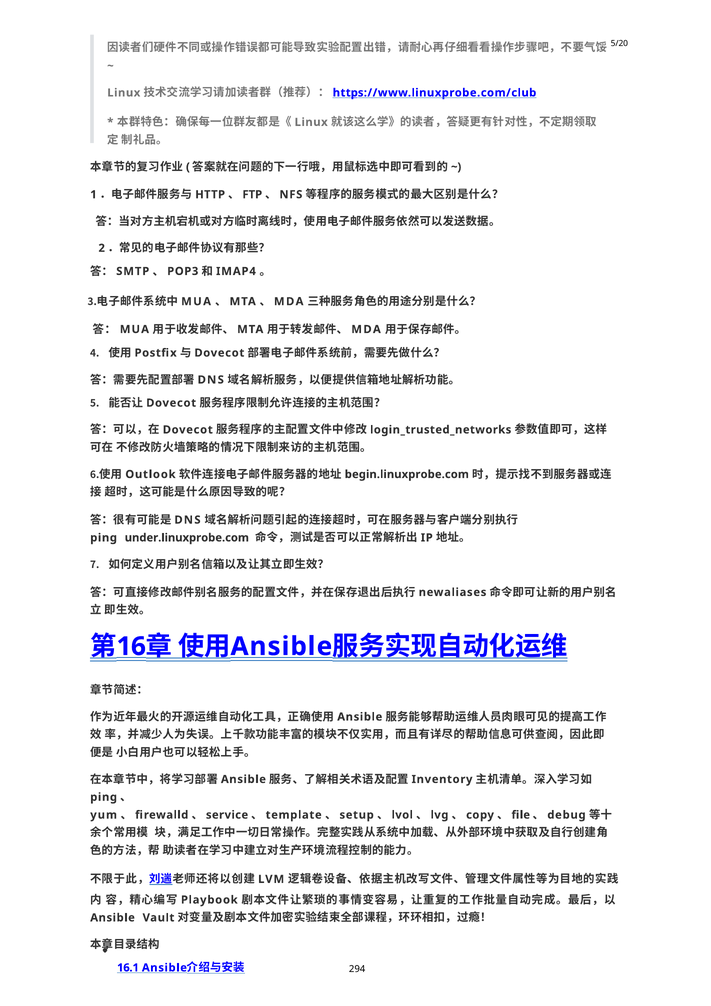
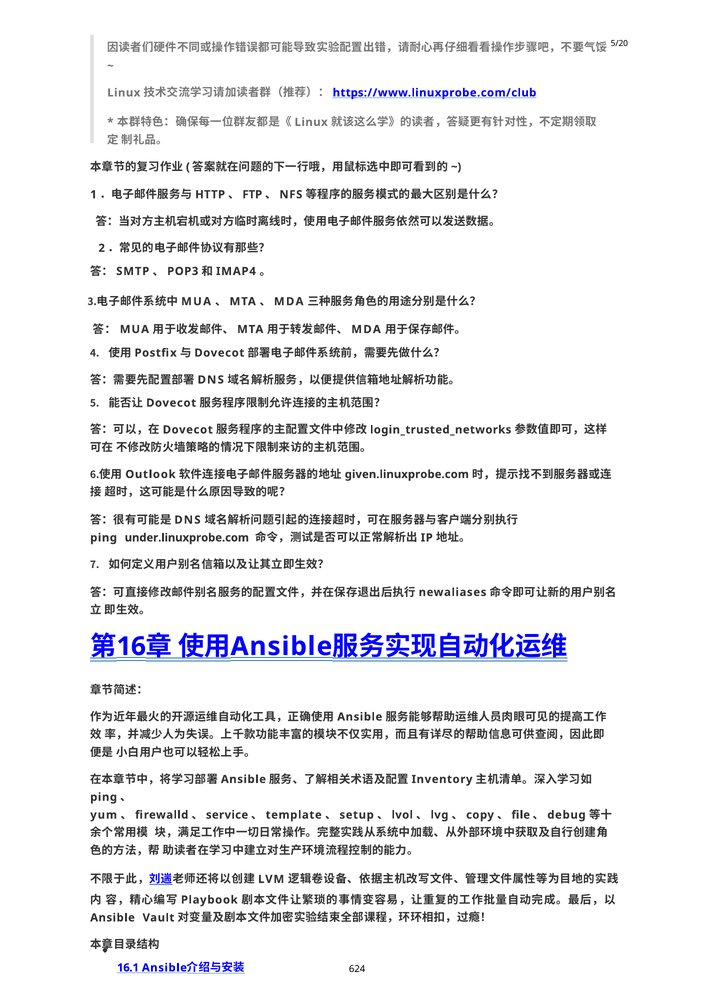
begin.linuxprobe.com: begin.linuxprobe.com -> given.linuxprobe.com
294: 294 -> 624
